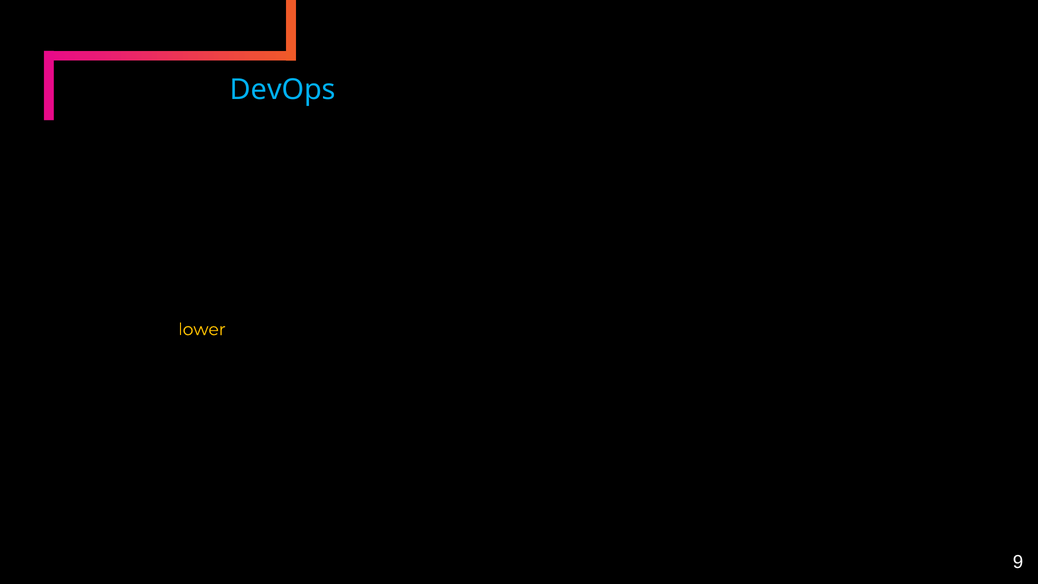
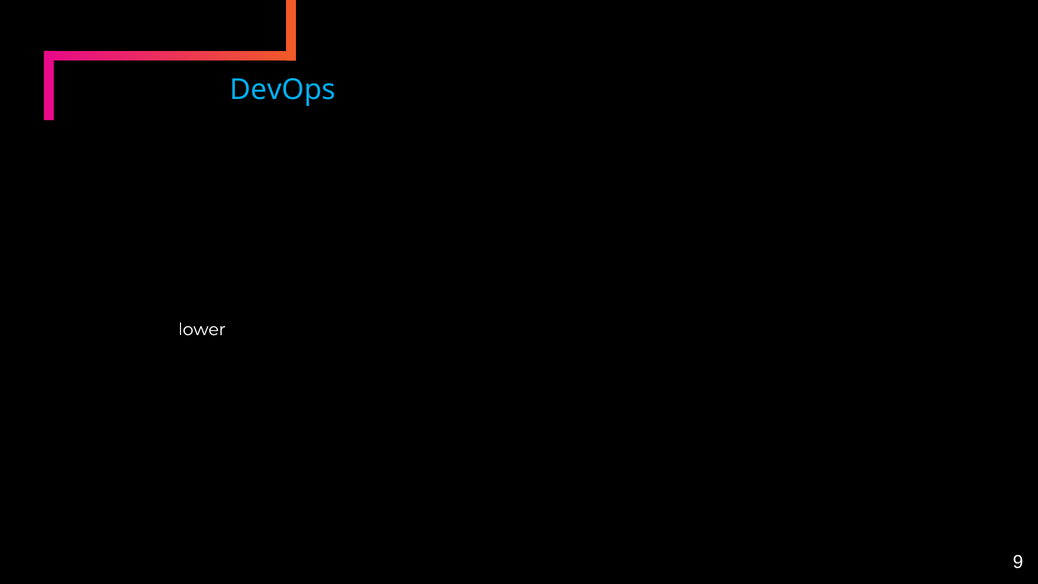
lower colour: yellow -> white
